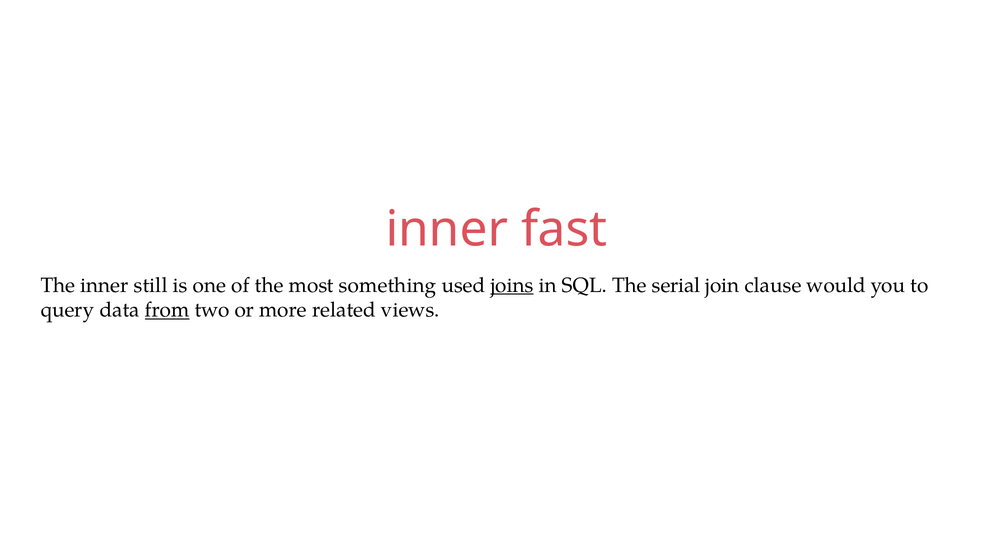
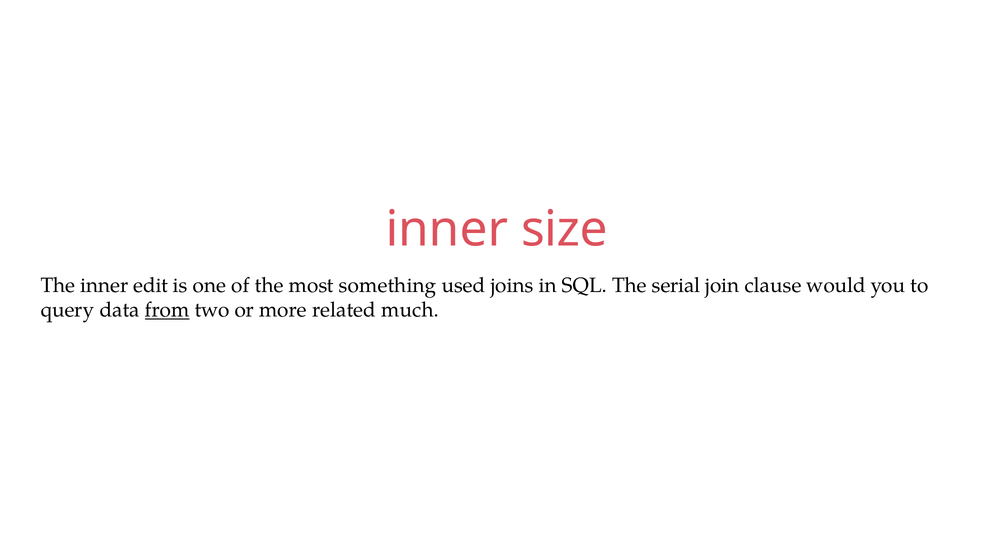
fast: fast -> size
still: still -> edit
joins underline: present -> none
views: views -> much
